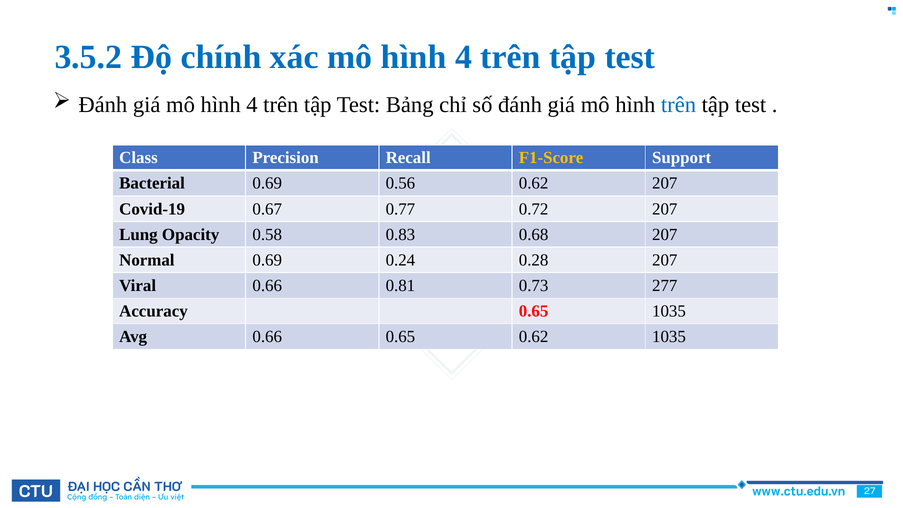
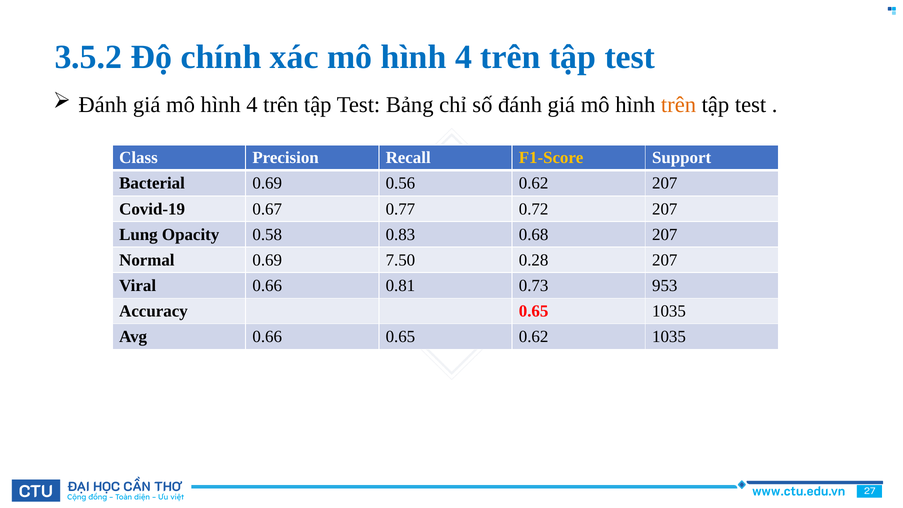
trên at (679, 105) colour: blue -> orange
0.24: 0.24 -> 7.50
277: 277 -> 953
